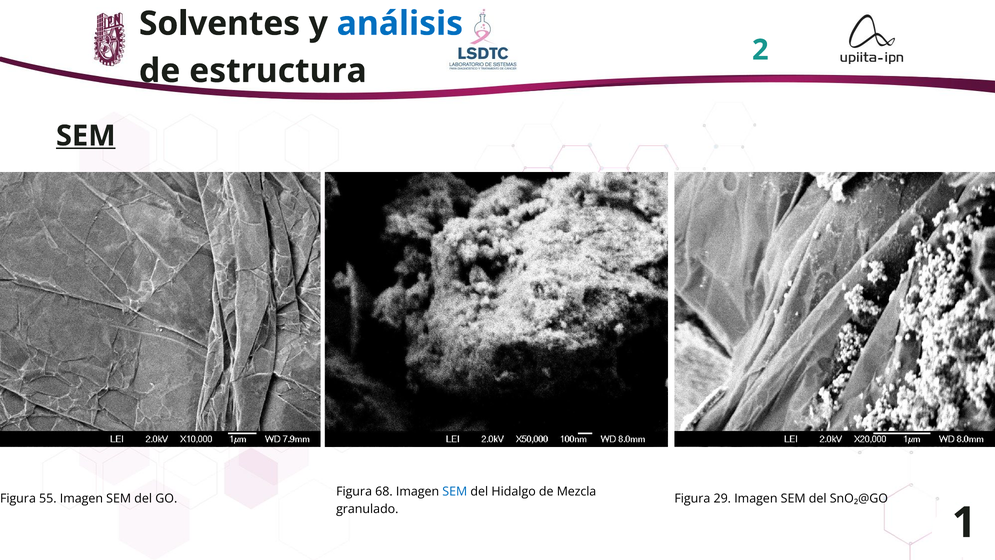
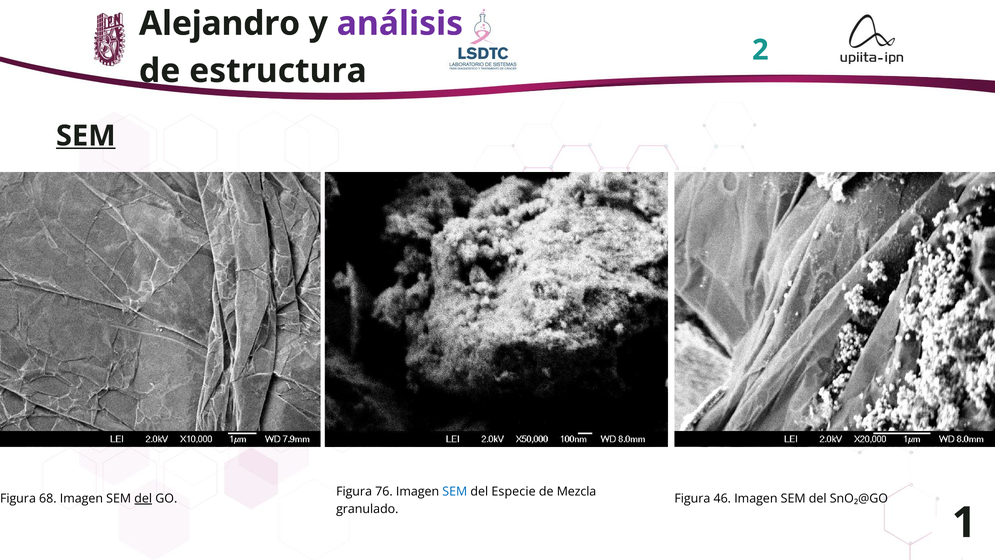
Solventes: Solventes -> Alejandro
análisis colour: blue -> purple
68: 68 -> 76
Hidalgo: Hidalgo -> Especie
55: 55 -> 68
del at (143, 498) underline: none -> present
29: 29 -> 46
